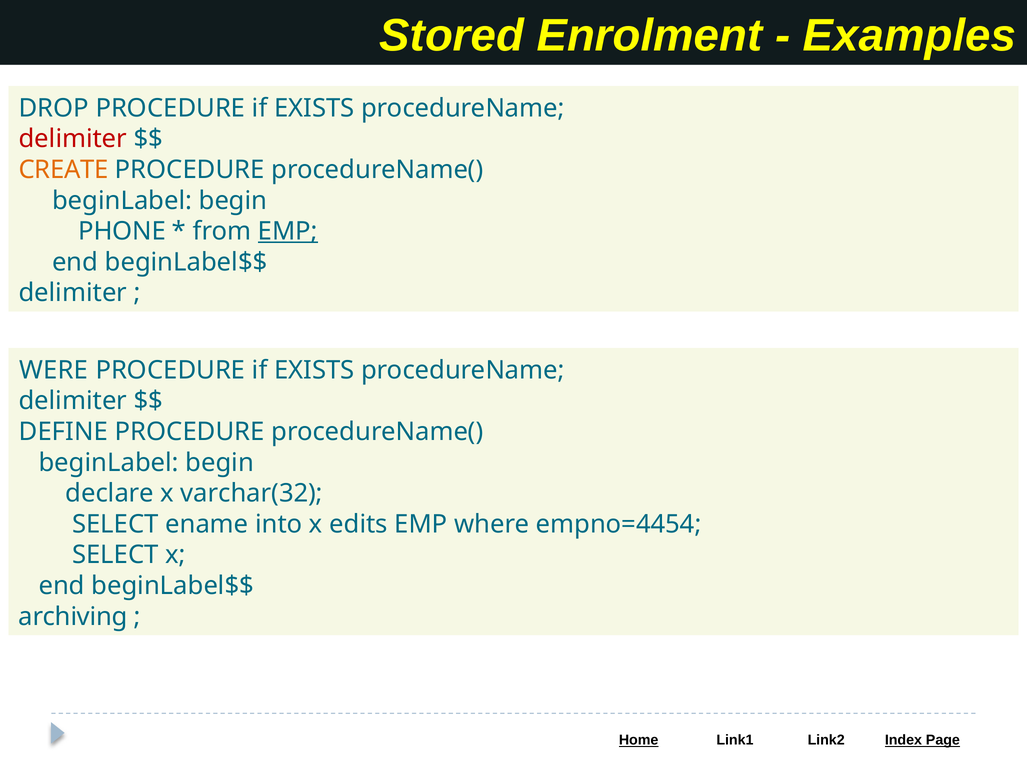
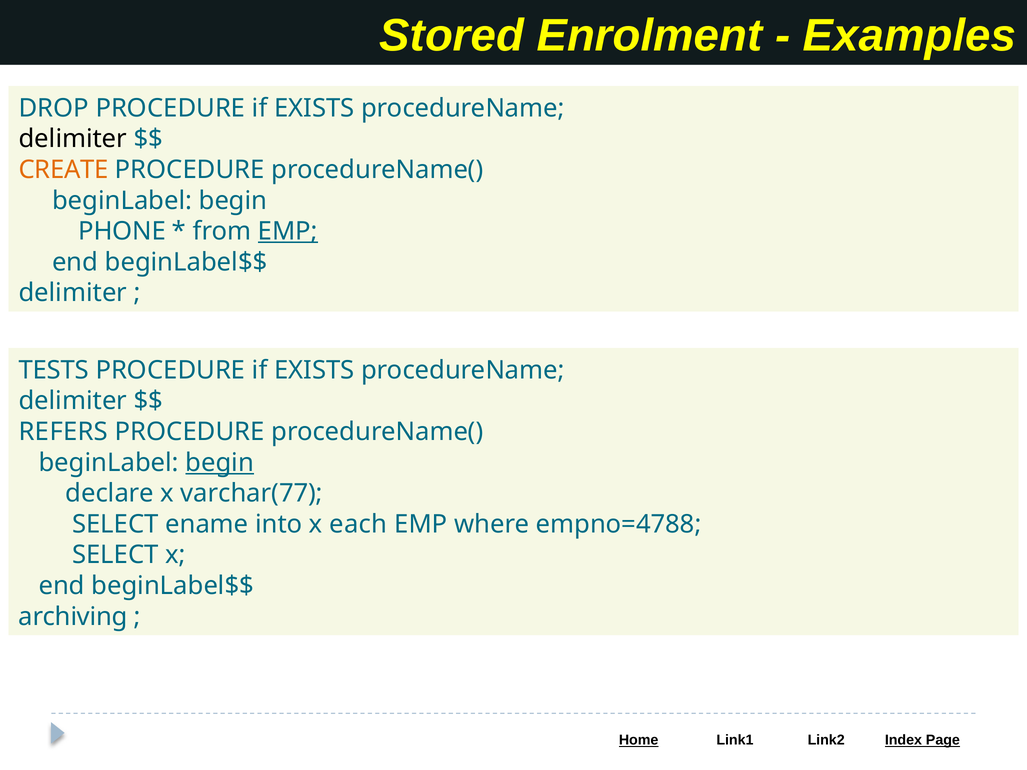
delimiter at (73, 139) colour: red -> black
WERE: WERE -> TESTS
DEFINE: DEFINE -> REFERS
begin at (220, 463) underline: none -> present
varchar(32: varchar(32 -> varchar(77
edits: edits -> each
empno=4454: empno=4454 -> empno=4788
